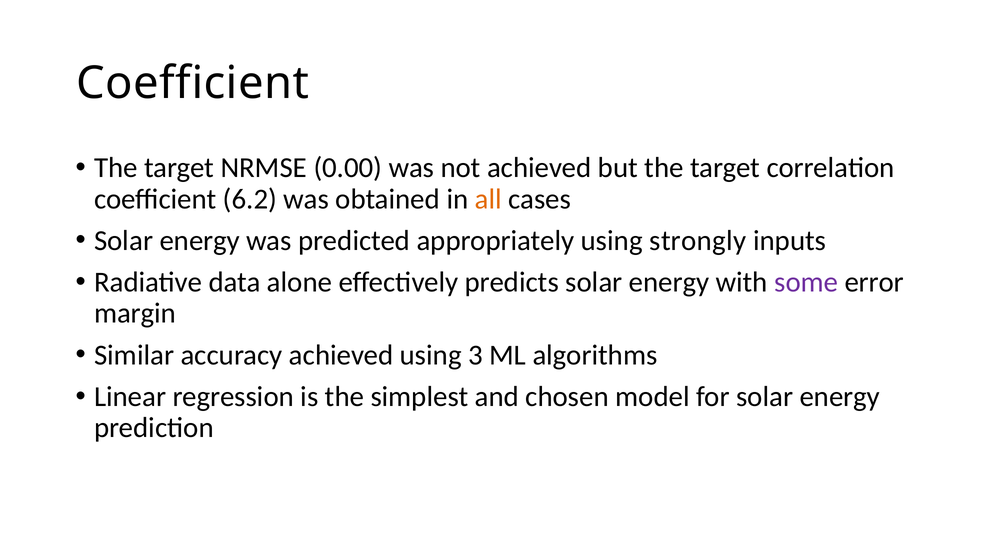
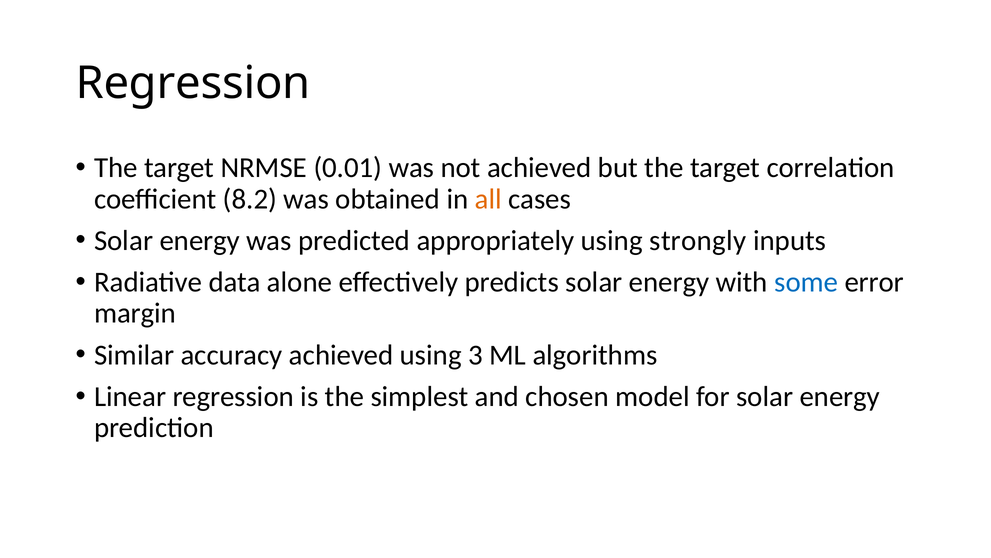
Coefficient at (193, 83): Coefficient -> Regression
0.00: 0.00 -> 0.01
6.2: 6.2 -> 8.2
some colour: purple -> blue
